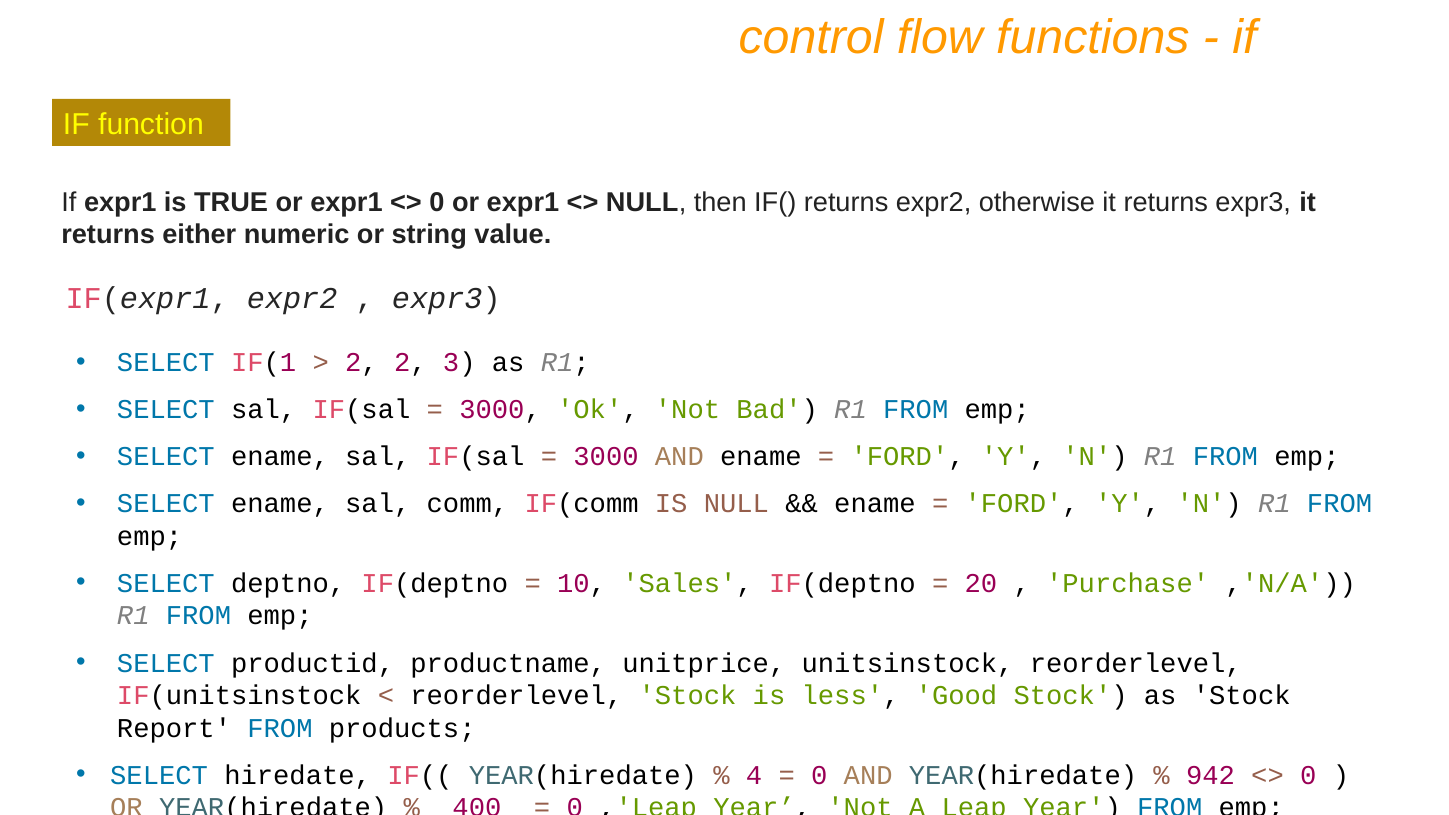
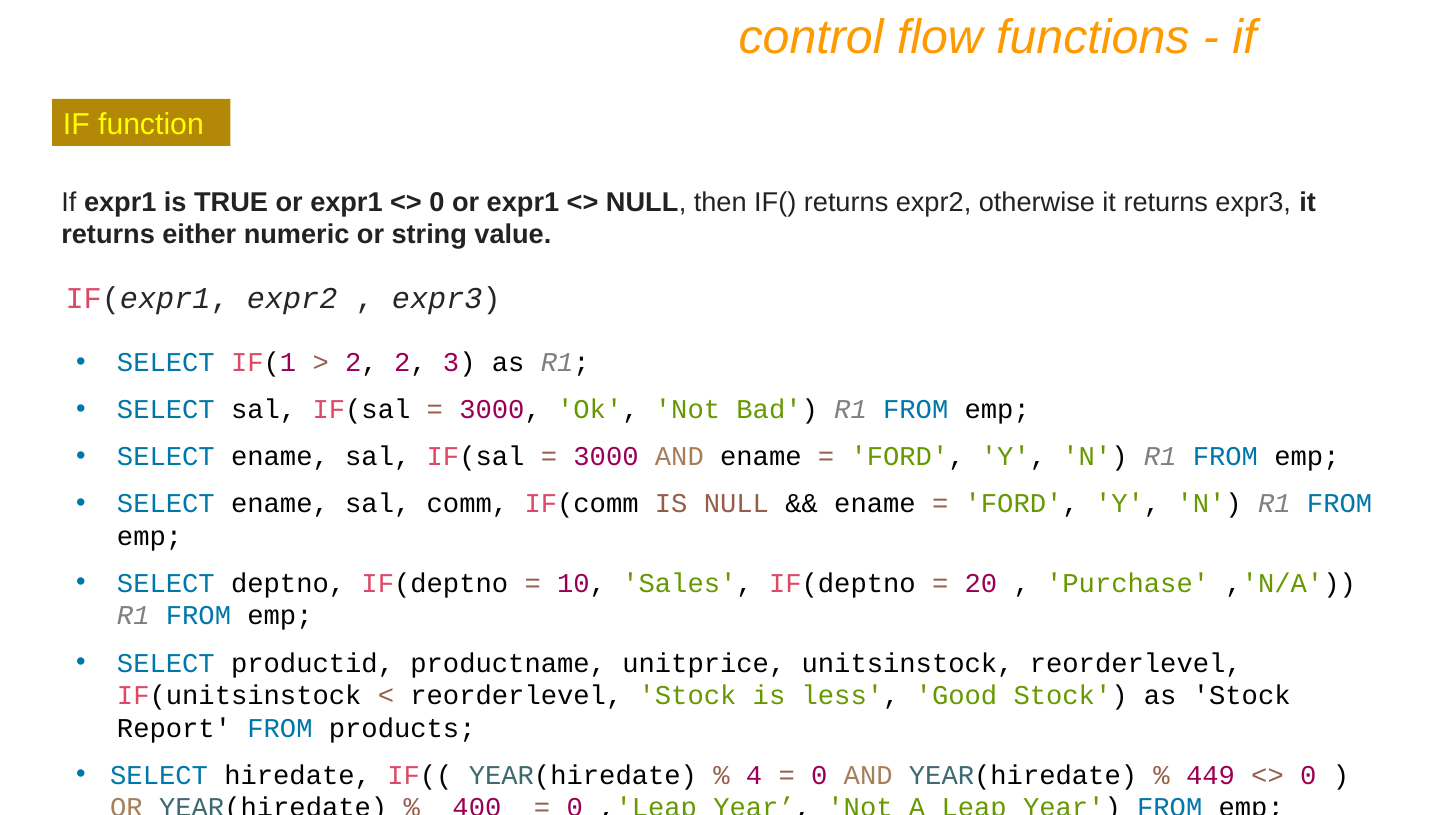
942: 942 -> 449
